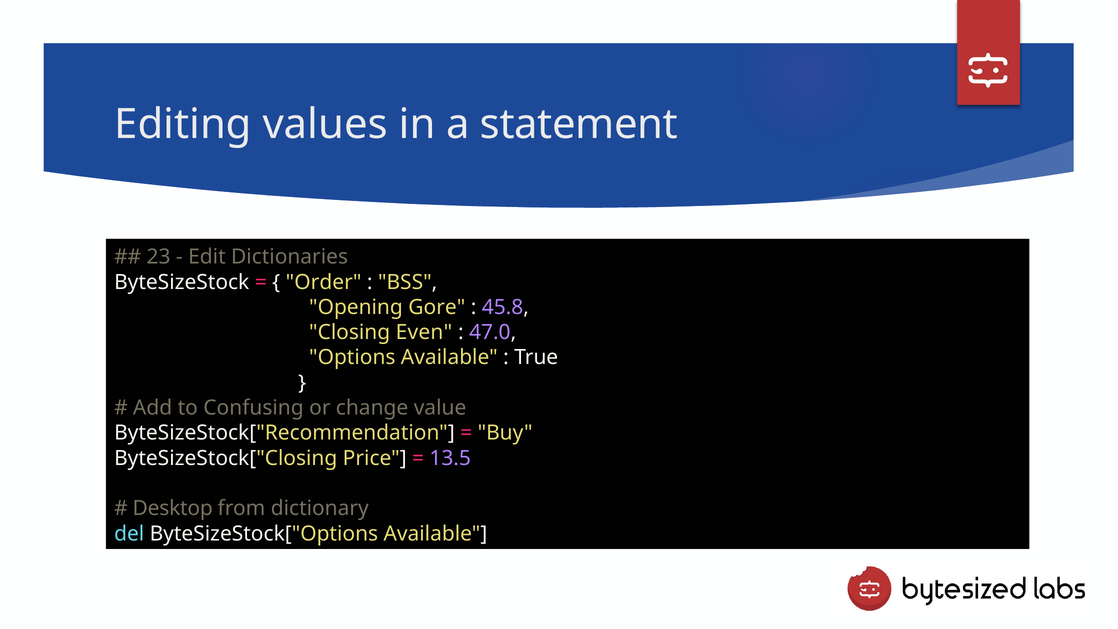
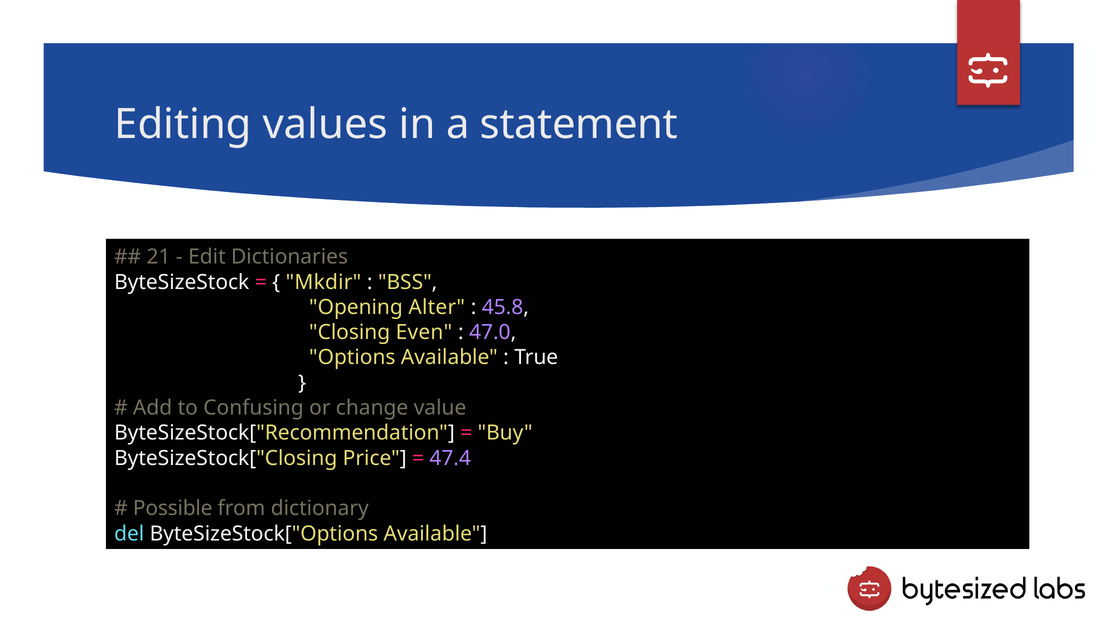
23: 23 -> 21
Order: Order -> Mkdir
Gore: Gore -> Alter
13.5: 13.5 -> 47.4
Desktop: Desktop -> Possible
